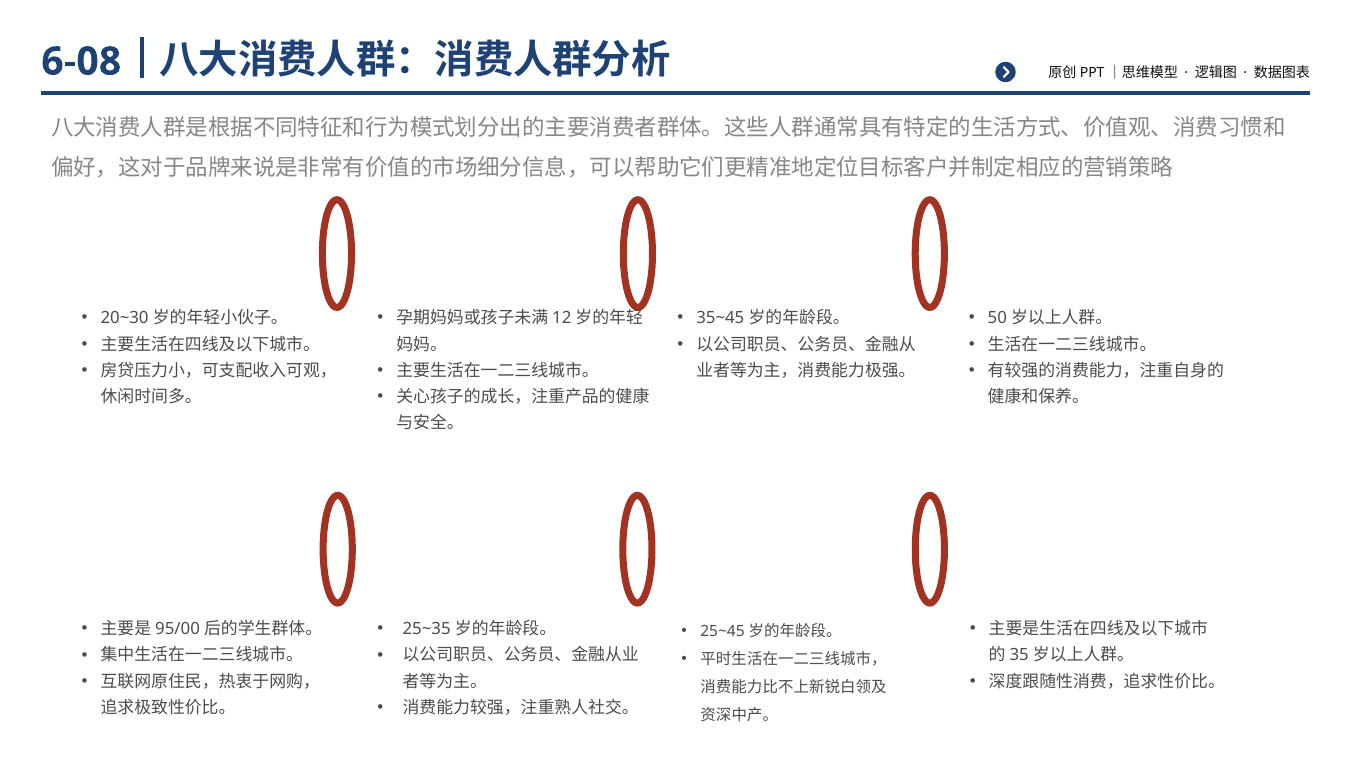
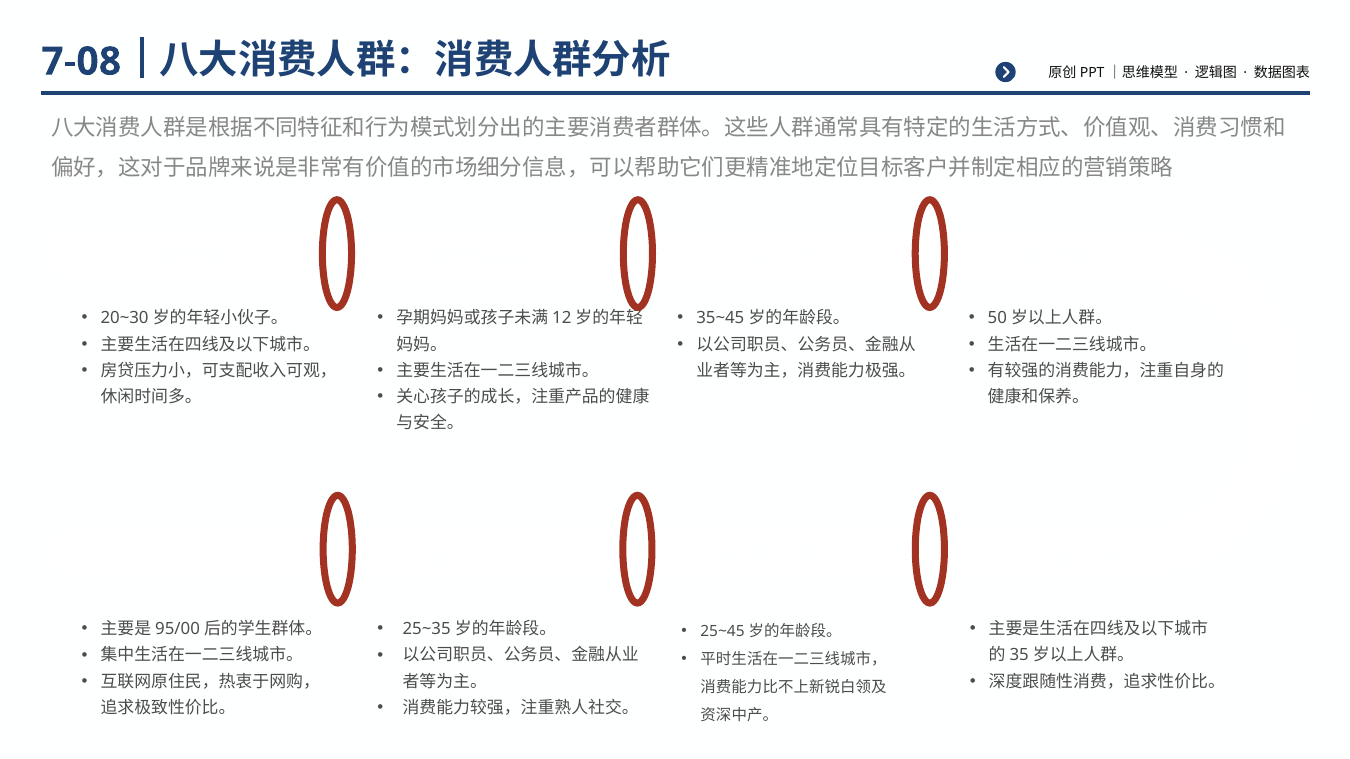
6-08: 6-08 -> 7-08
